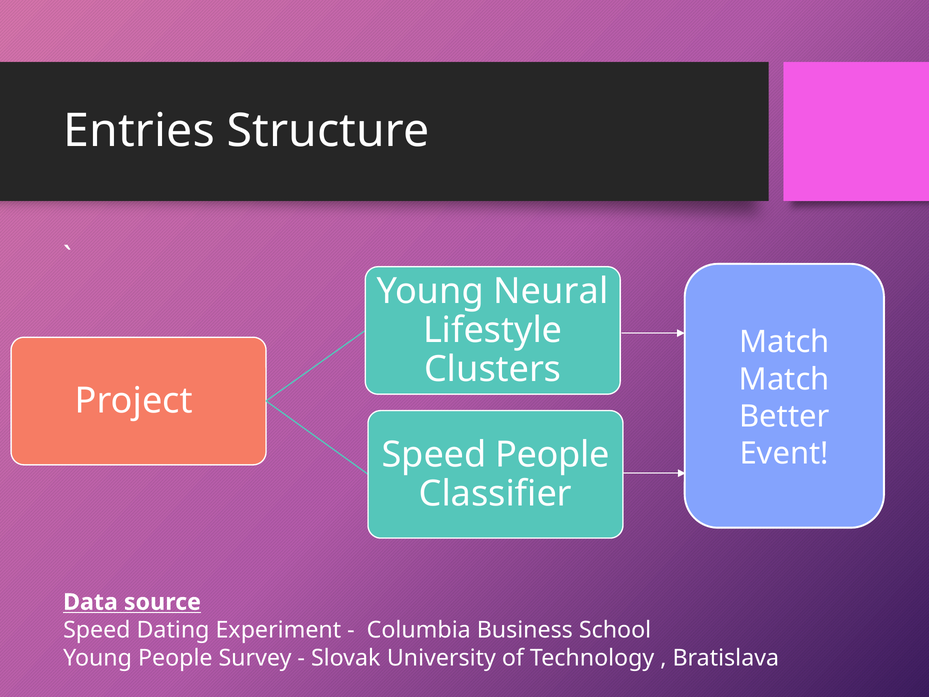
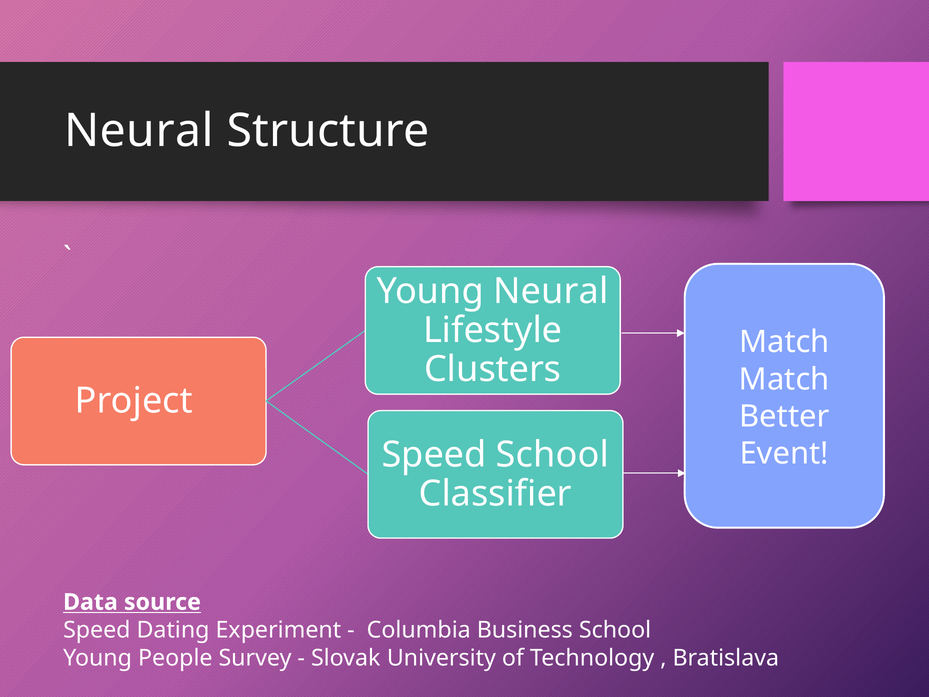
Entries at (139, 131): Entries -> Neural
Speed People: People -> School
